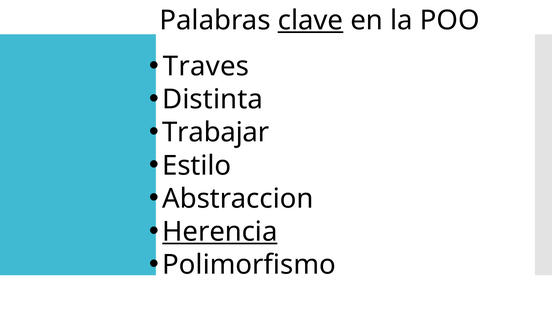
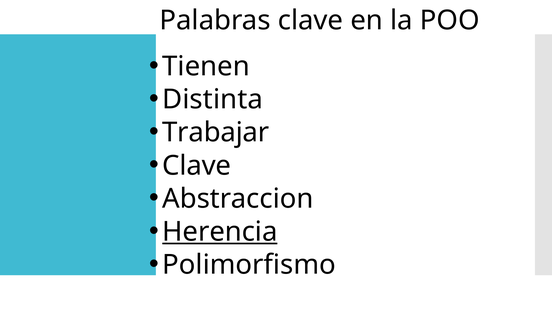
clave at (311, 21) underline: present -> none
Traves: Traves -> Tienen
Estilo at (197, 166): Estilo -> Clave
